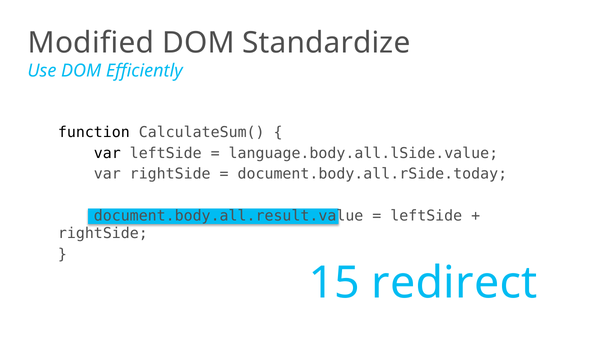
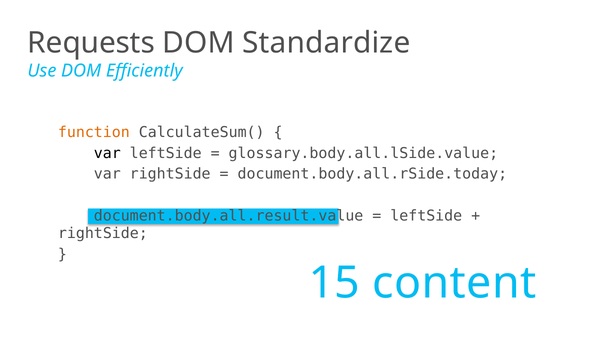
Modified: Modified -> Requests
function colour: black -> orange
language.body.all.lSide.value: language.body.all.lSide.value -> glossary.body.all.lSide.value
redirect: redirect -> content
